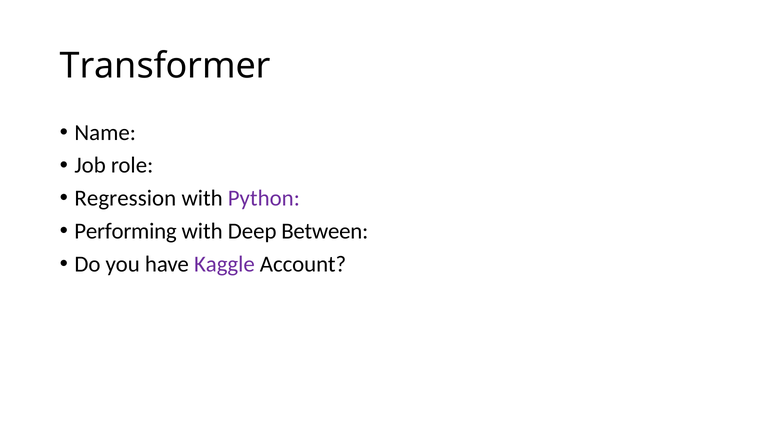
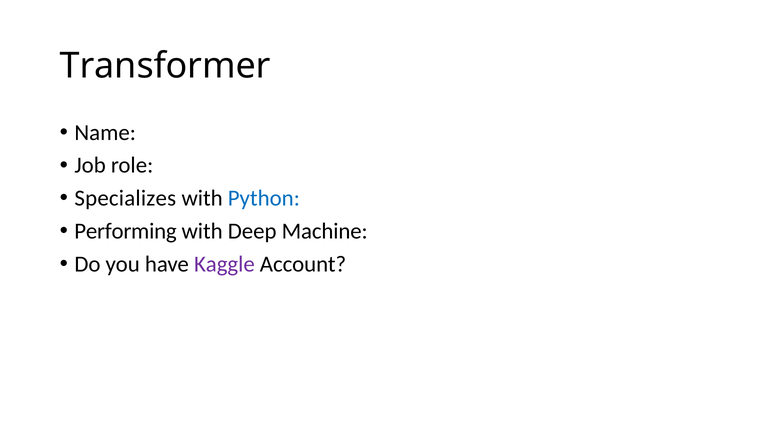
Regression: Regression -> Specializes
Python colour: purple -> blue
Between: Between -> Machine
